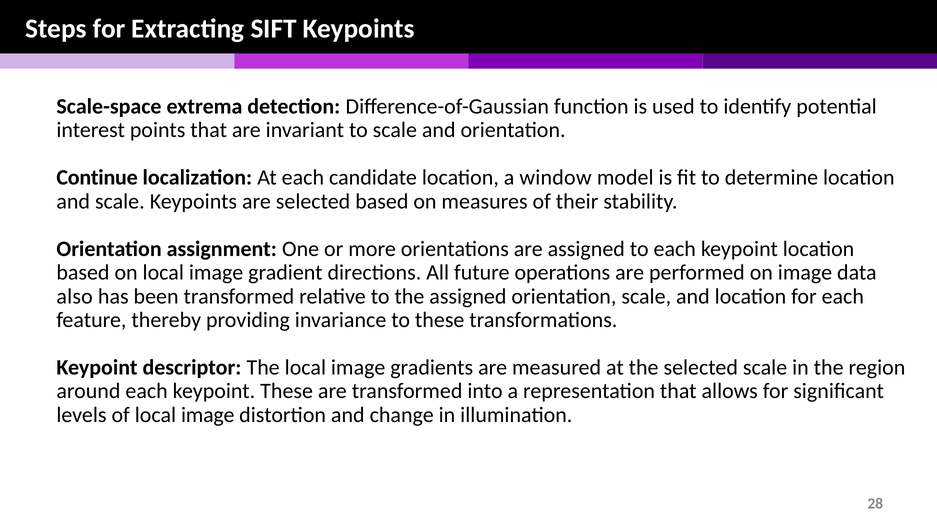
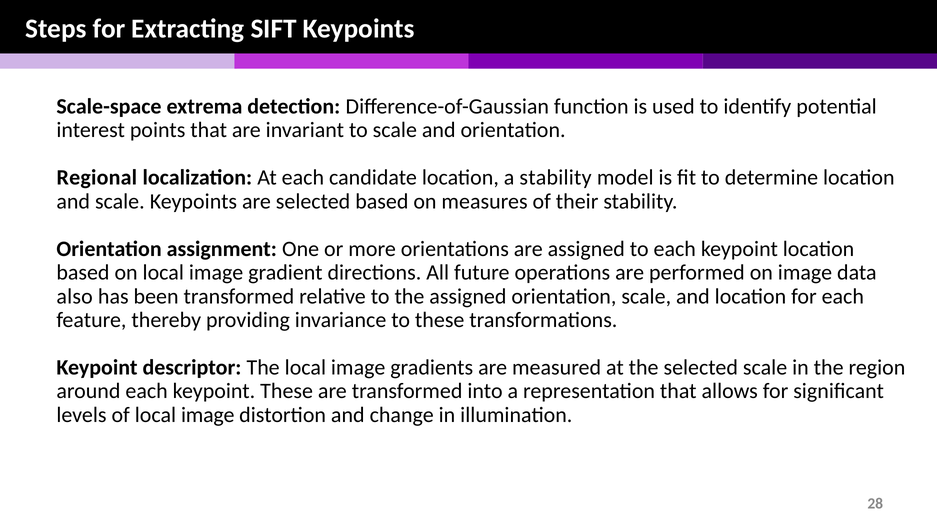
Continue: Continue -> Regional
a window: window -> stability
